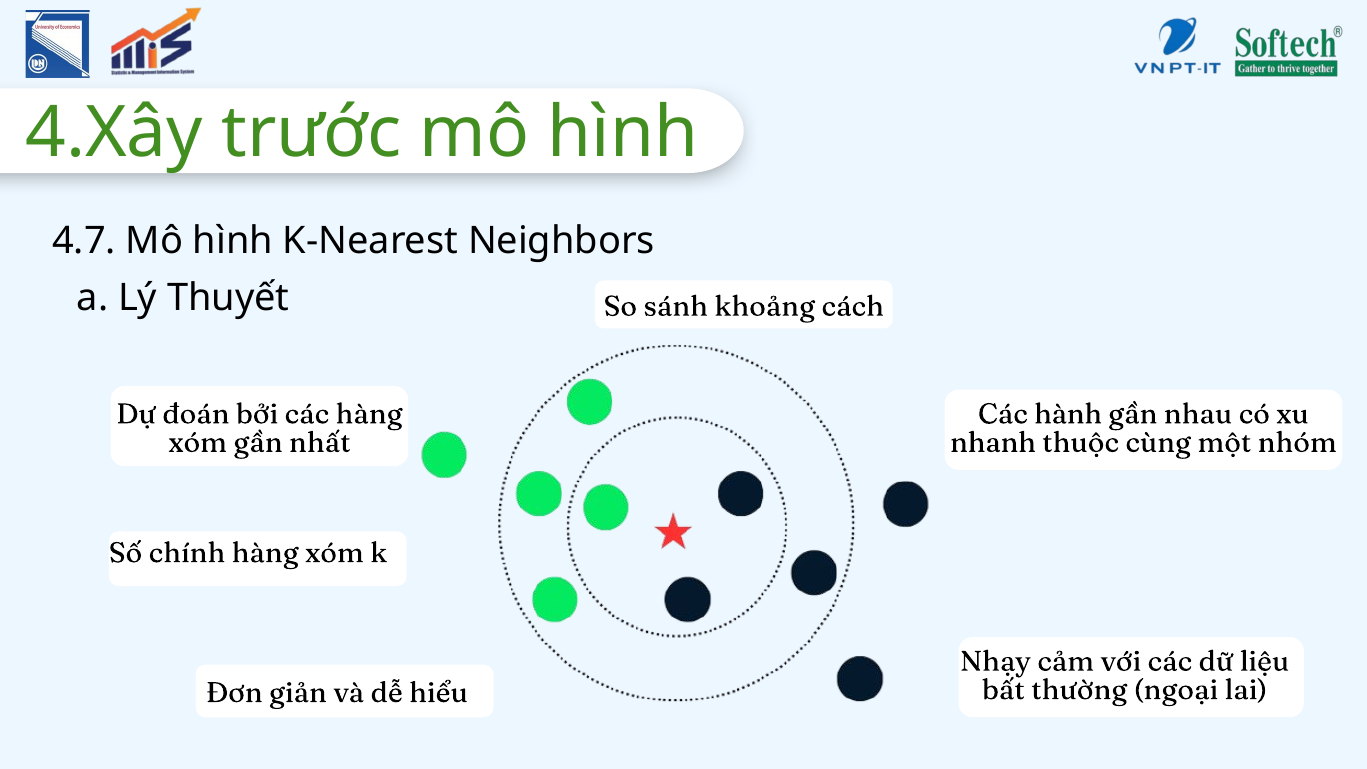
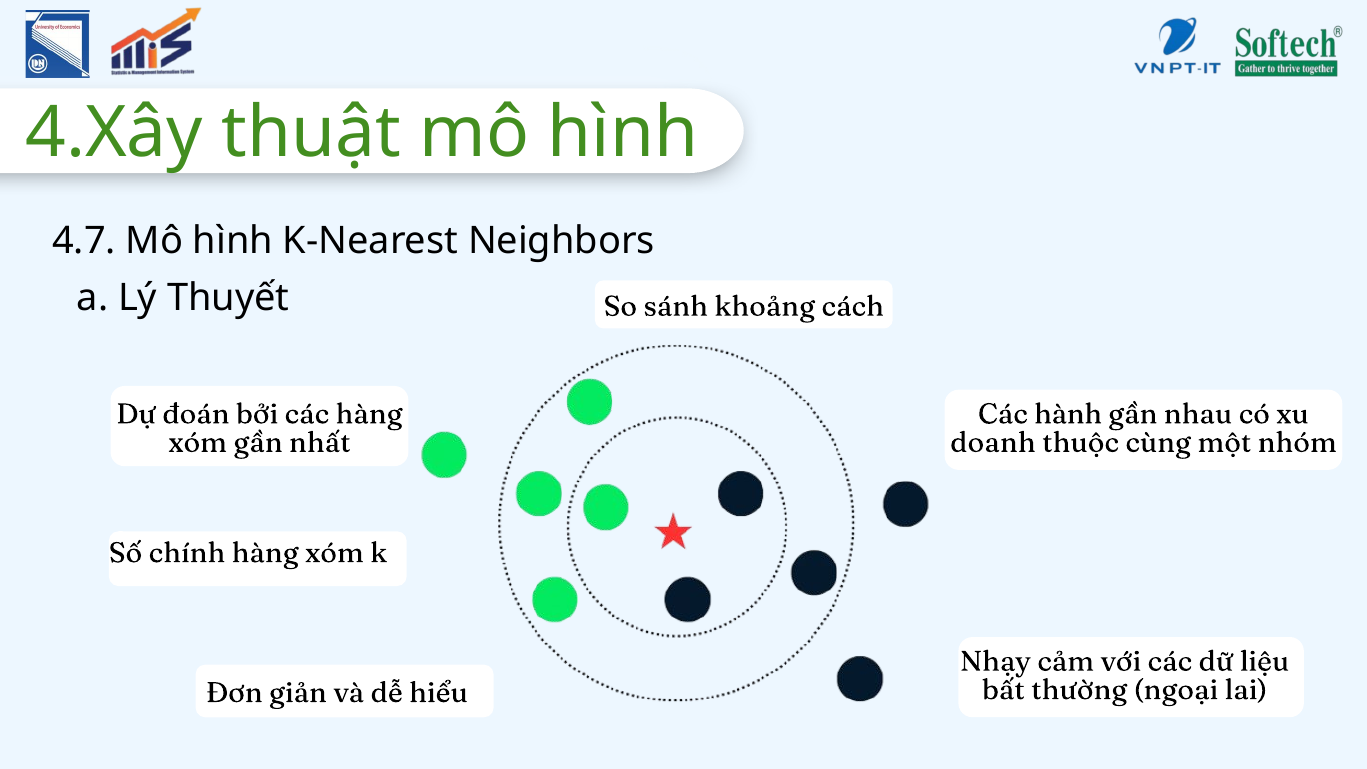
trước: trước -> thuật
nhanh: nhanh -> doanh
